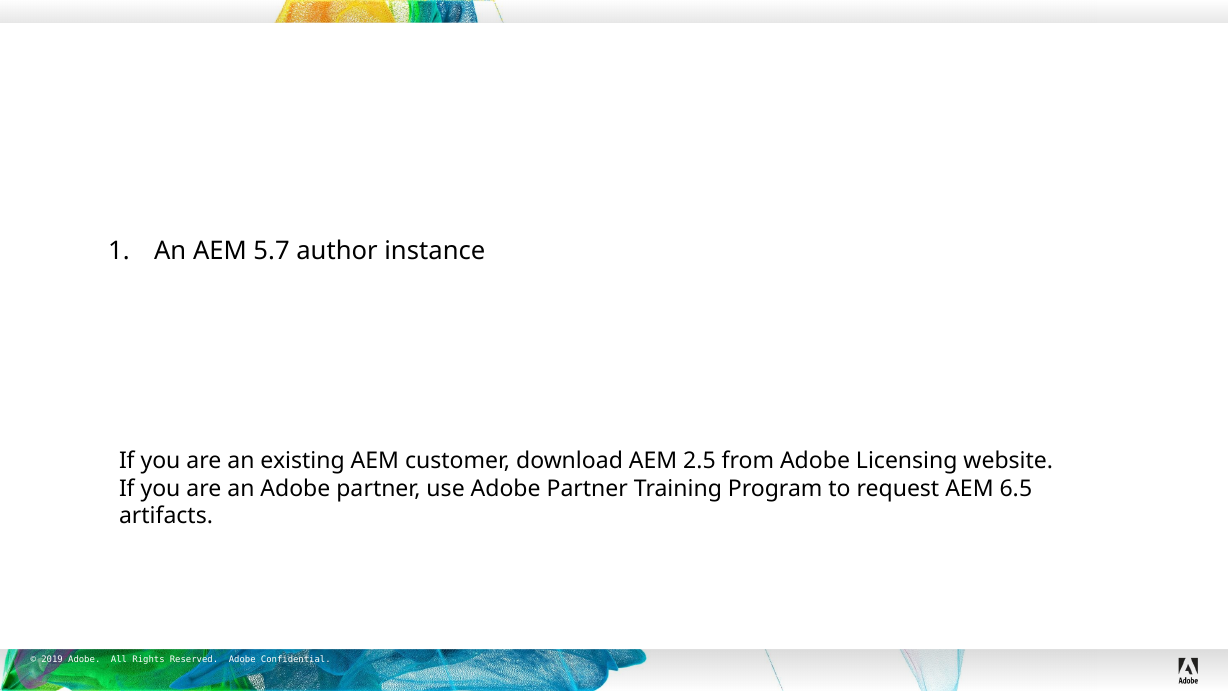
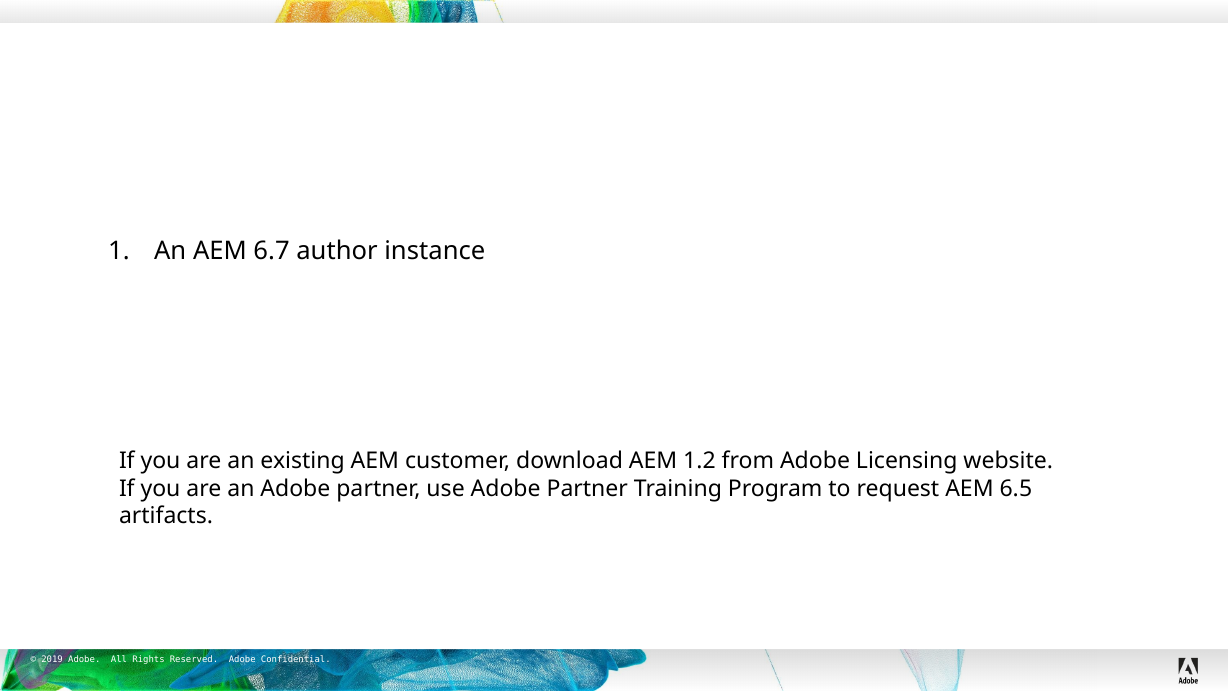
5.7: 5.7 -> 6.7
2.5: 2.5 -> 1.2
